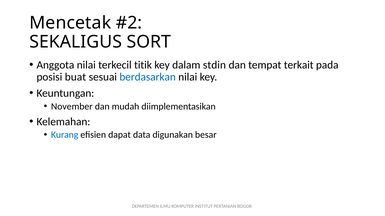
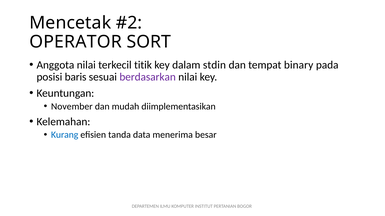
SEKALIGUS: SEKALIGUS -> OPERATOR
terkait: terkait -> binary
buat: buat -> baris
berdasarkan colour: blue -> purple
dapat: dapat -> tanda
digunakan: digunakan -> menerima
